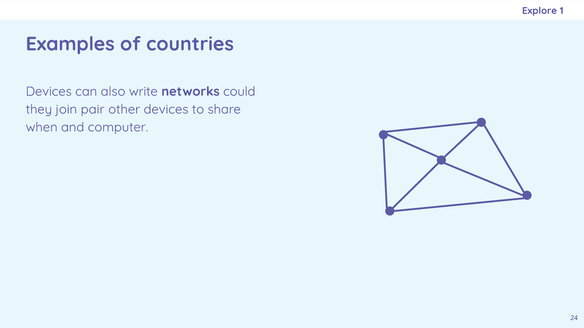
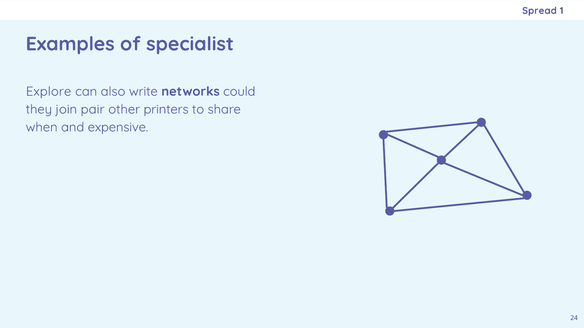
Explore: Explore -> Spread
countries: countries -> specialist
Devices at (49, 92): Devices -> Explore
other devices: devices -> printers
computer: computer -> expensive
